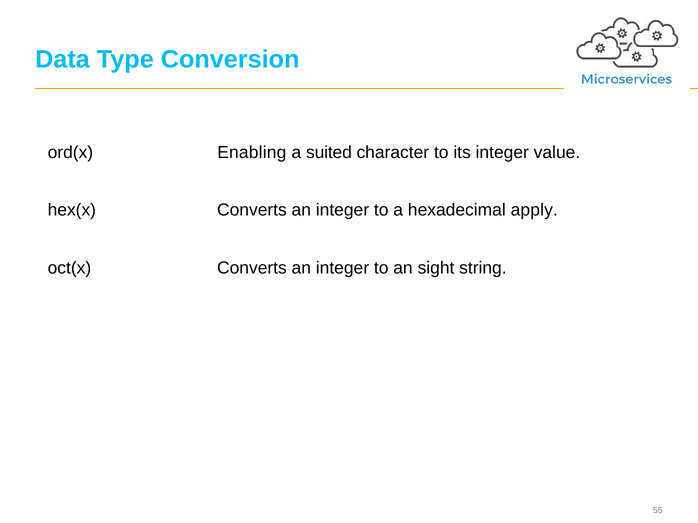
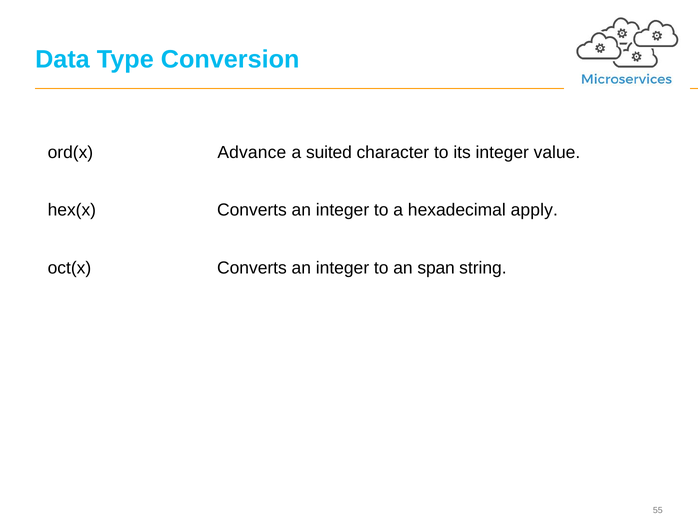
Enabling: Enabling -> Advance
sight: sight -> span
